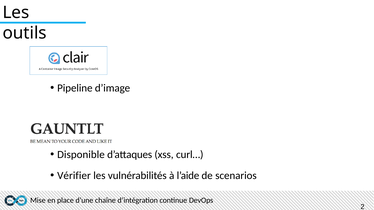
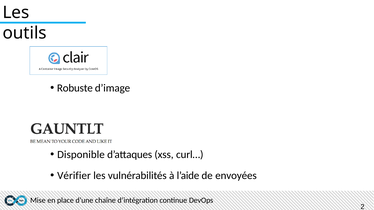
Pipeline: Pipeline -> Robuste
scenarios: scenarios -> envoyées
